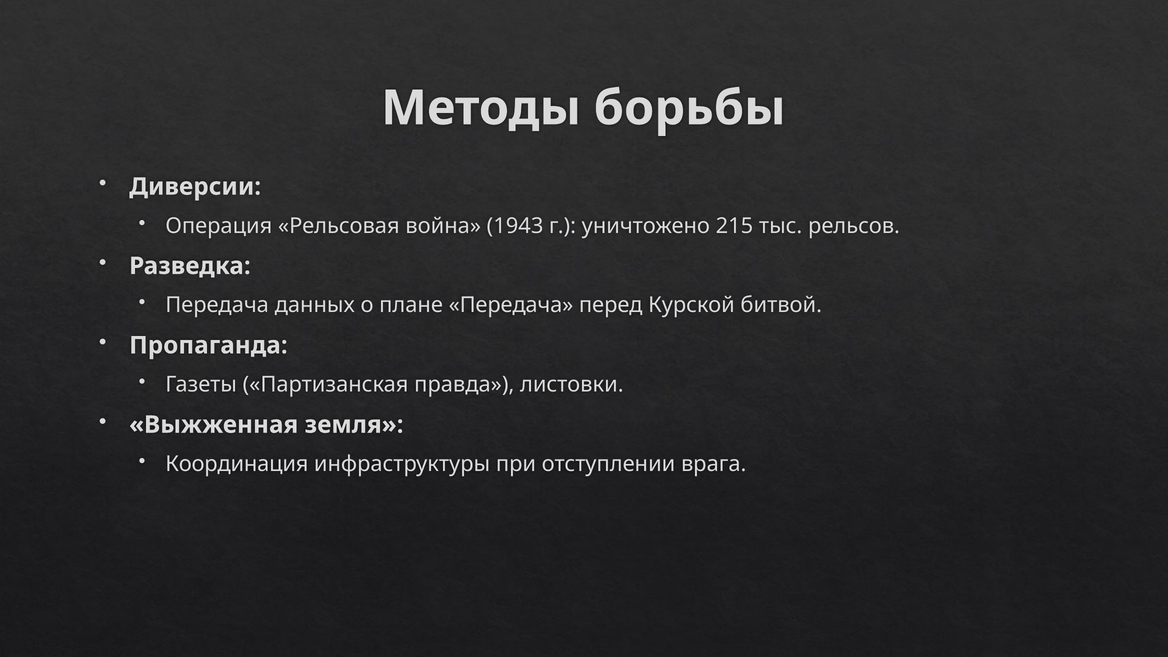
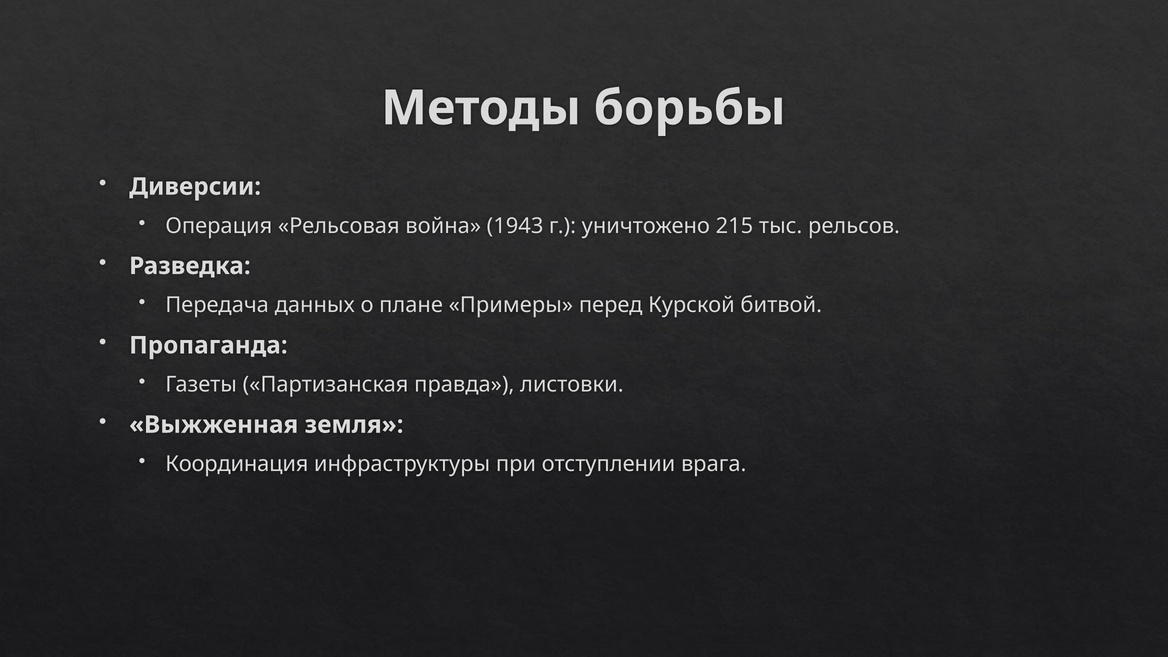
плане Передача: Передача -> Примеры
